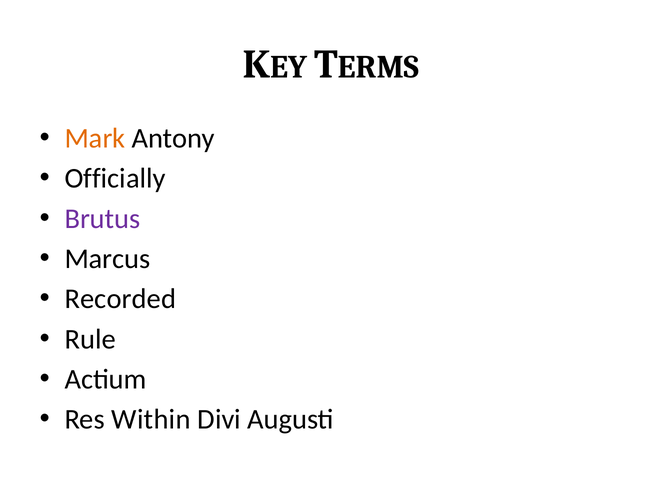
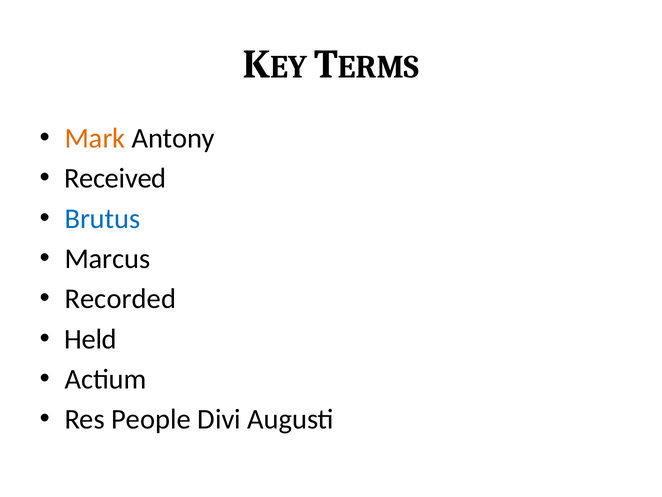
Officially: Officially -> Received
Brutus colour: purple -> blue
Rule: Rule -> Held
Within: Within -> People
